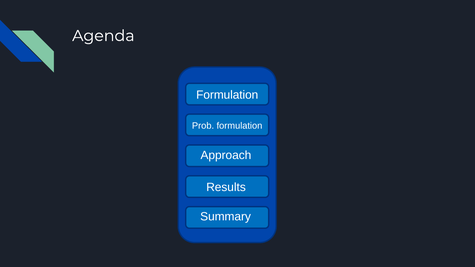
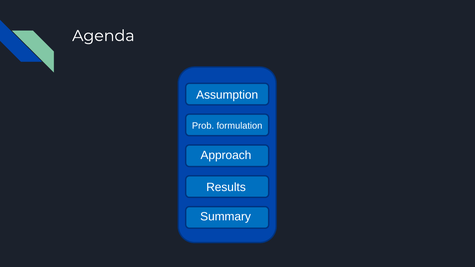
Formulation at (227, 95): Formulation -> Assumption
